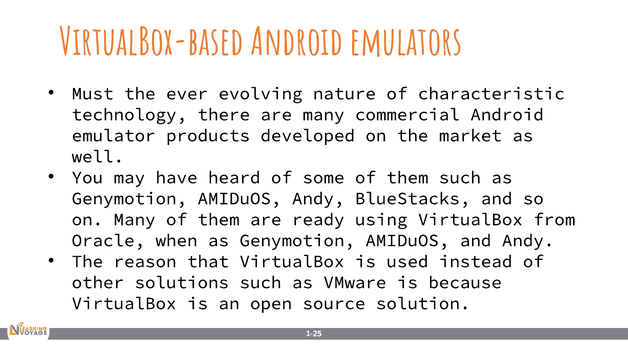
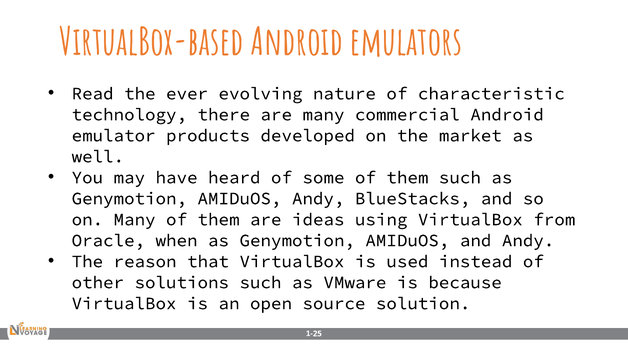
Must: Must -> Read
ready: ready -> ideas
